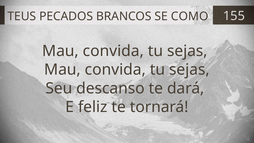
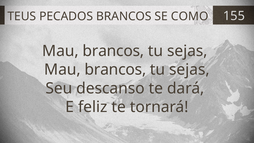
convida at (113, 51): convida -> brancos
convida at (115, 70): convida -> brancos
